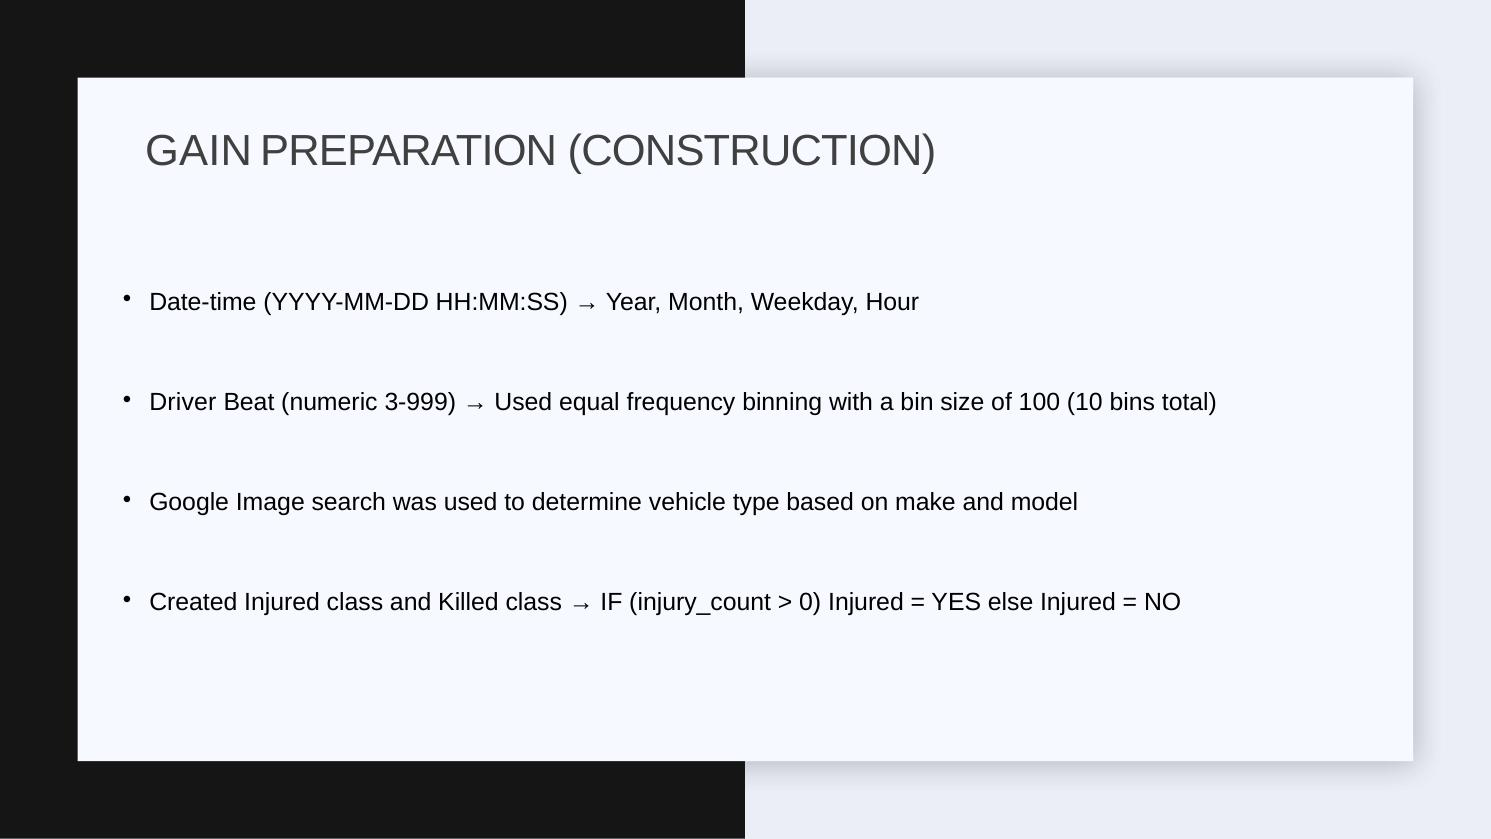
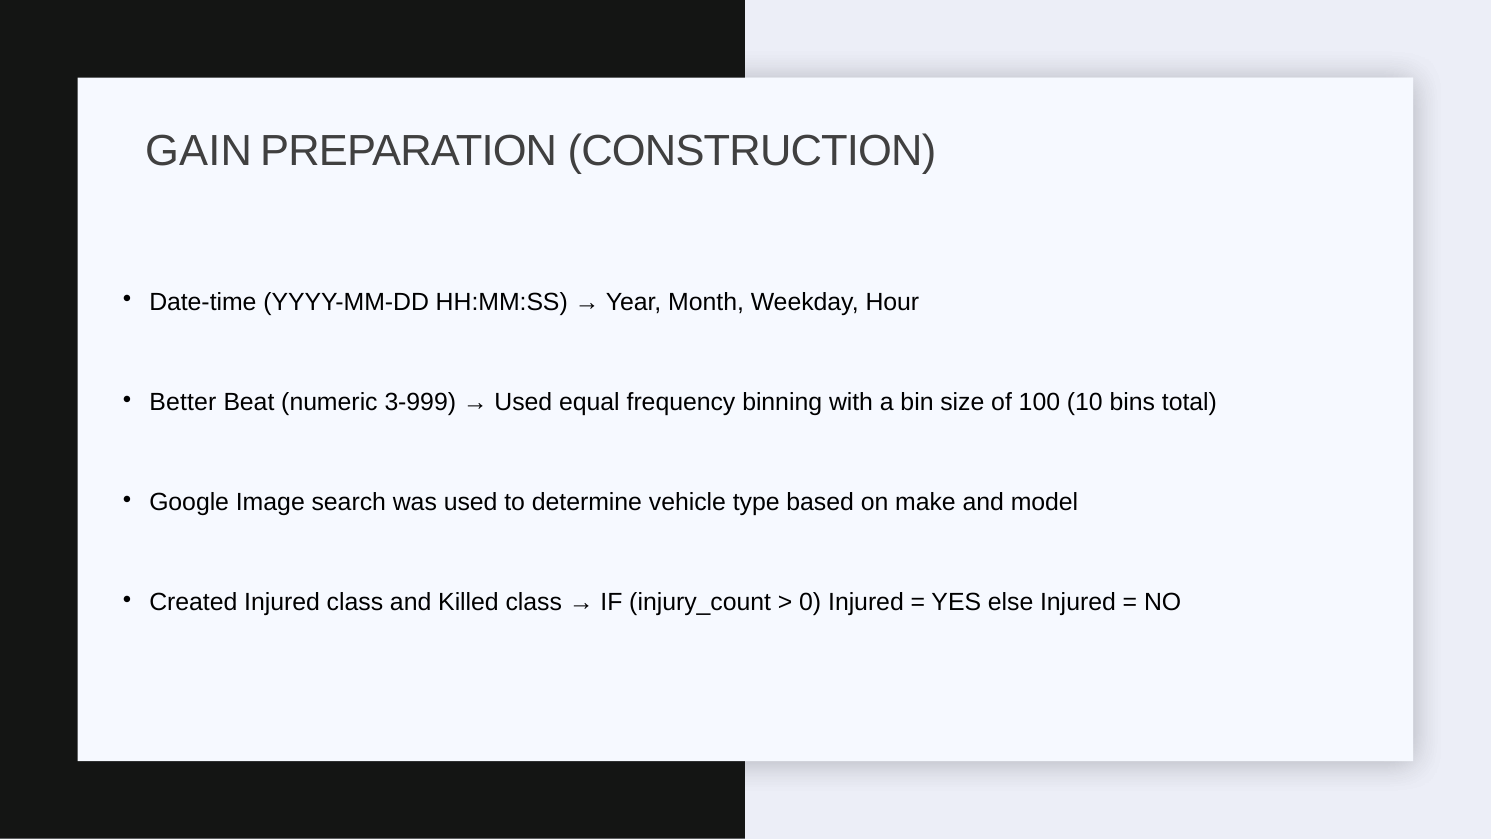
Driver: Driver -> Better
